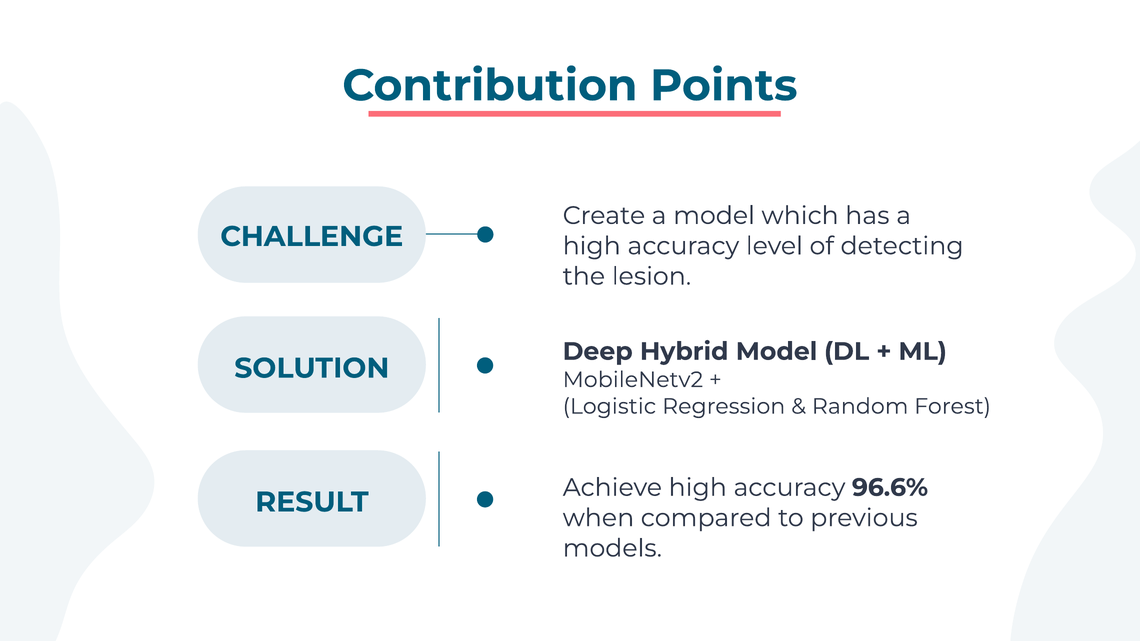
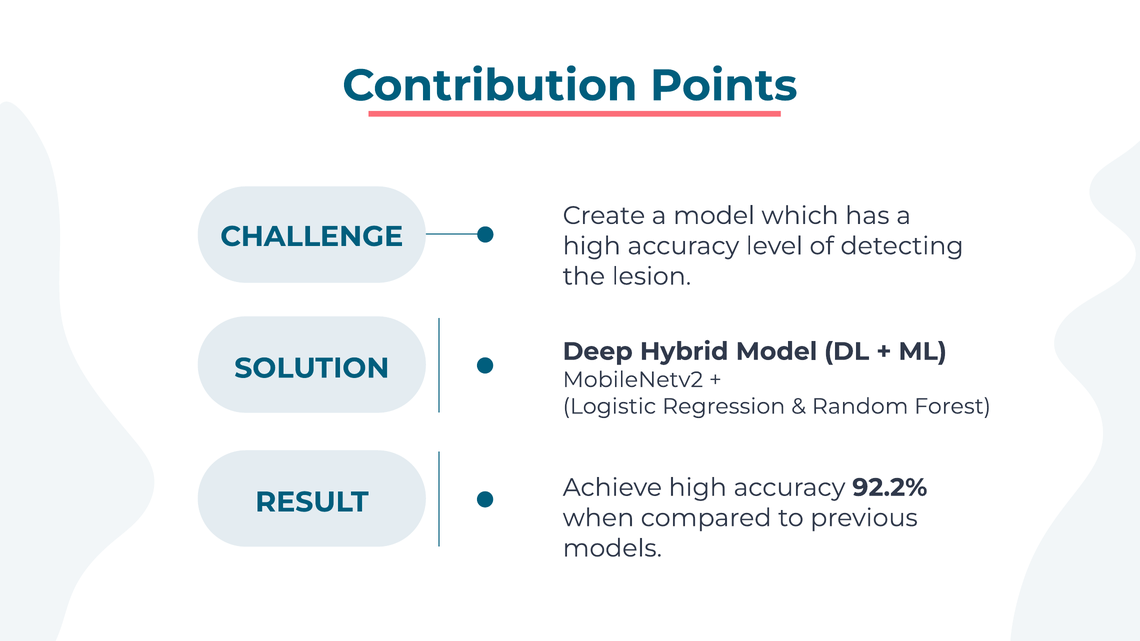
96.6%: 96.6% -> 92.2%
